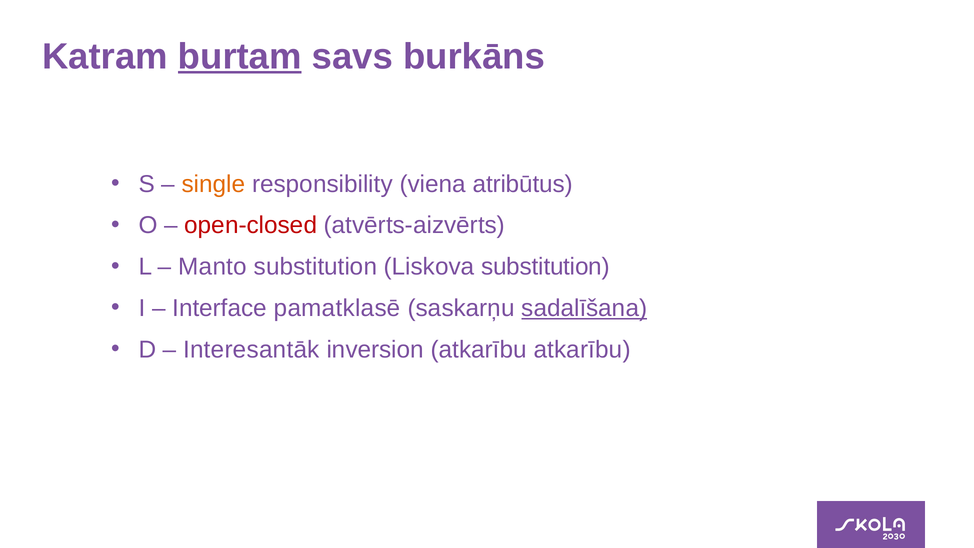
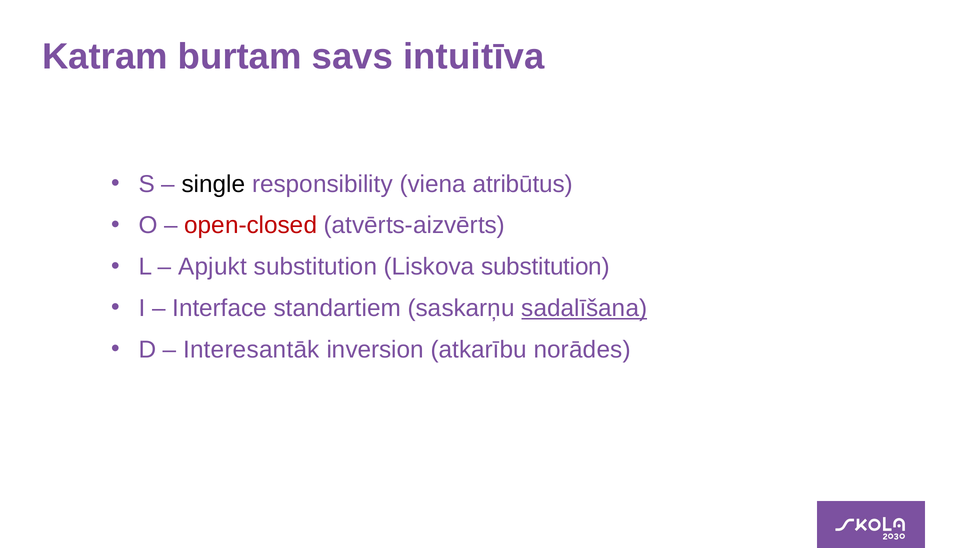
burtam underline: present -> none
burkāns: burkāns -> intuitīva
single colour: orange -> black
Manto: Manto -> Apjukt
pamatklasē: pamatklasē -> standartiem
atkarību atkarību: atkarību -> norādes
